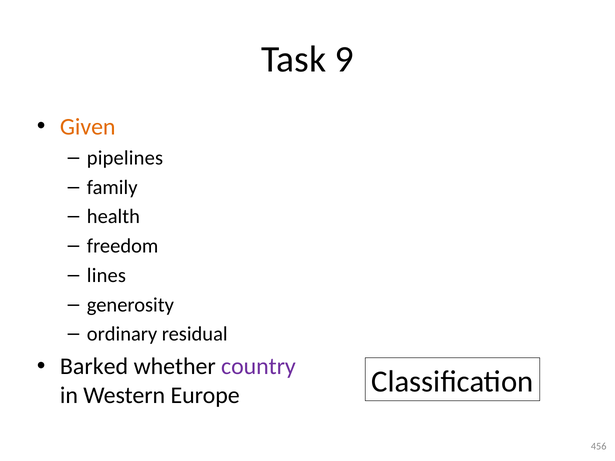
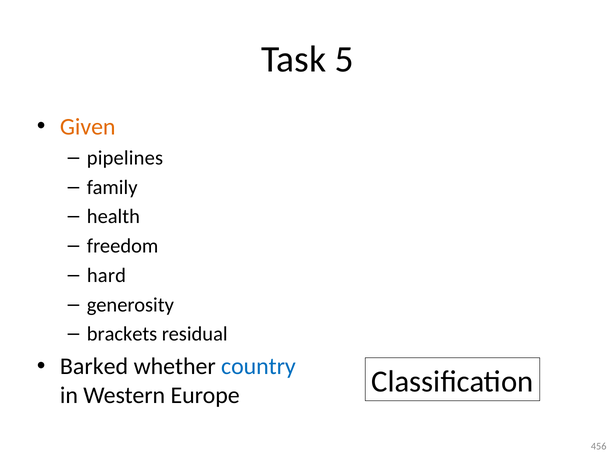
9: 9 -> 5
lines: lines -> hard
ordinary: ordinary -> brackets
country colour: purple -> blue
